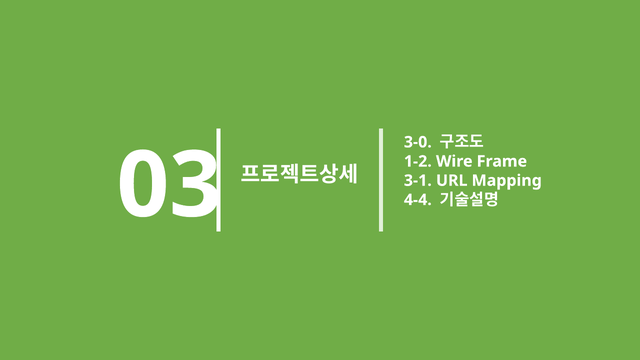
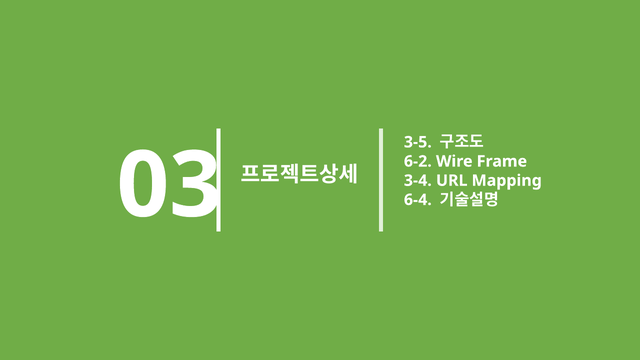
3-0: 3-0 -> 3-5
1-2: 1-2 -> 6-2
3-1: 3-1 -> 3-4
4-4: 4-4 -> 6-4
